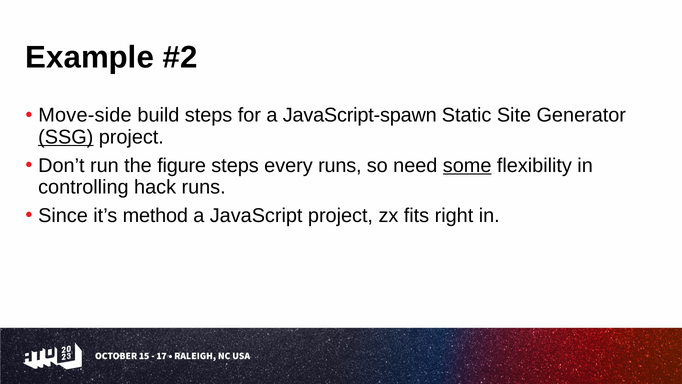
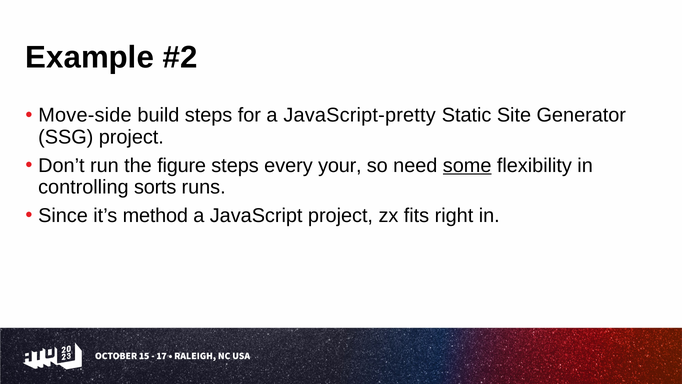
JavaScript-spawn: JavaScript-spawn -> JavaScript-pretty
SSG underline: present -> none
every runs: runs -> your
hack: hack -> sorts
